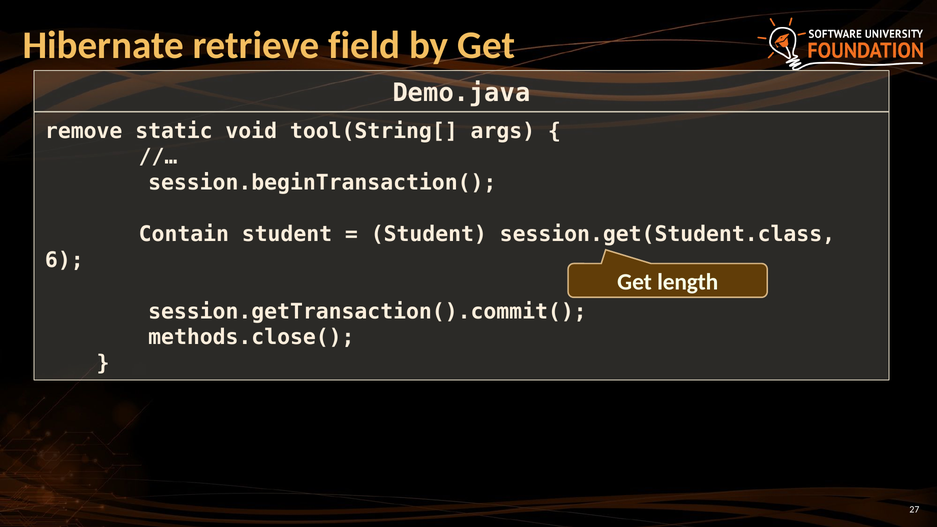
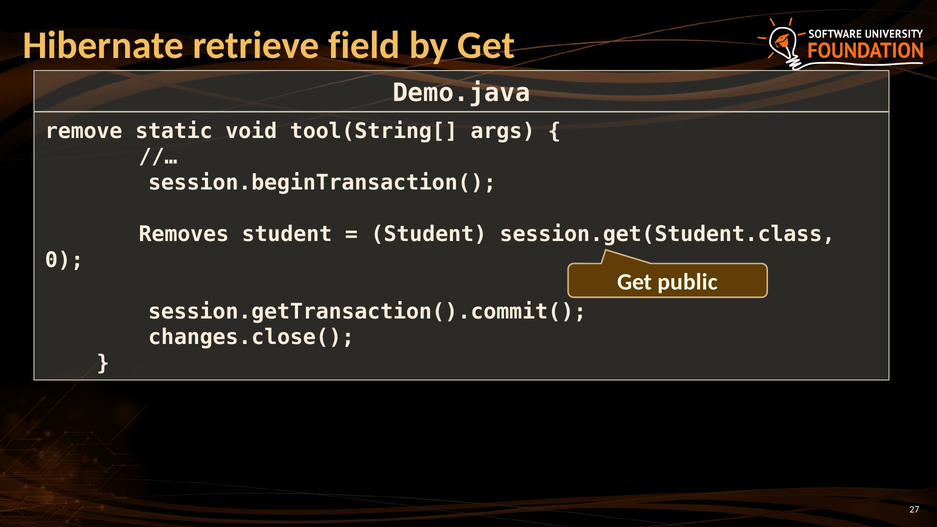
Contain: Contain -> Removes
6: 6 -> 0
length: length -> public
methods.close(: methods.close( -> changes.close(
